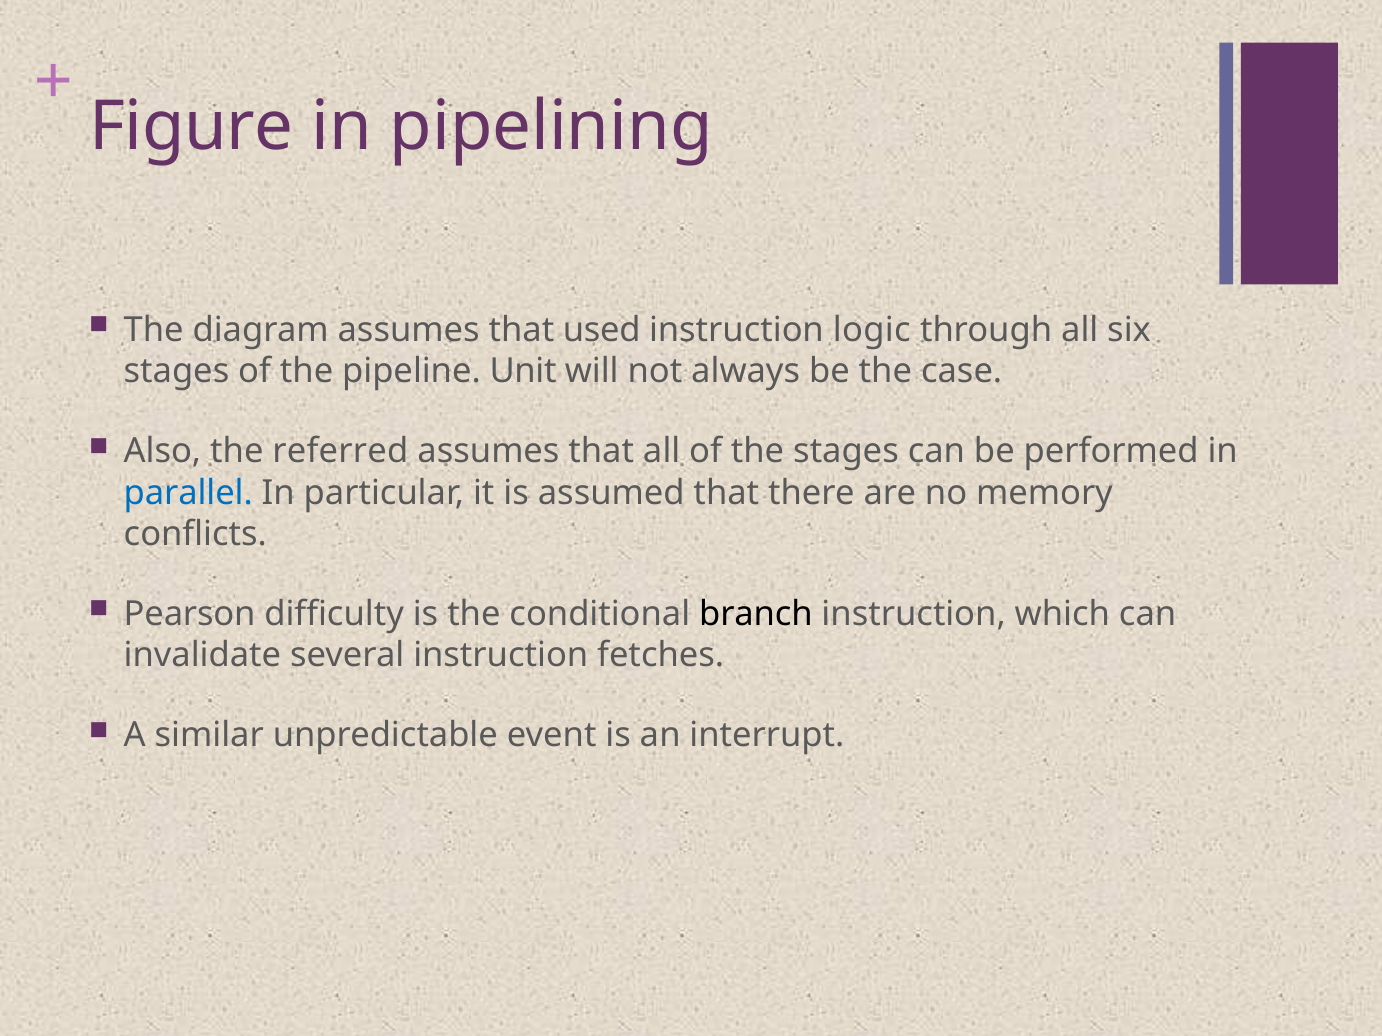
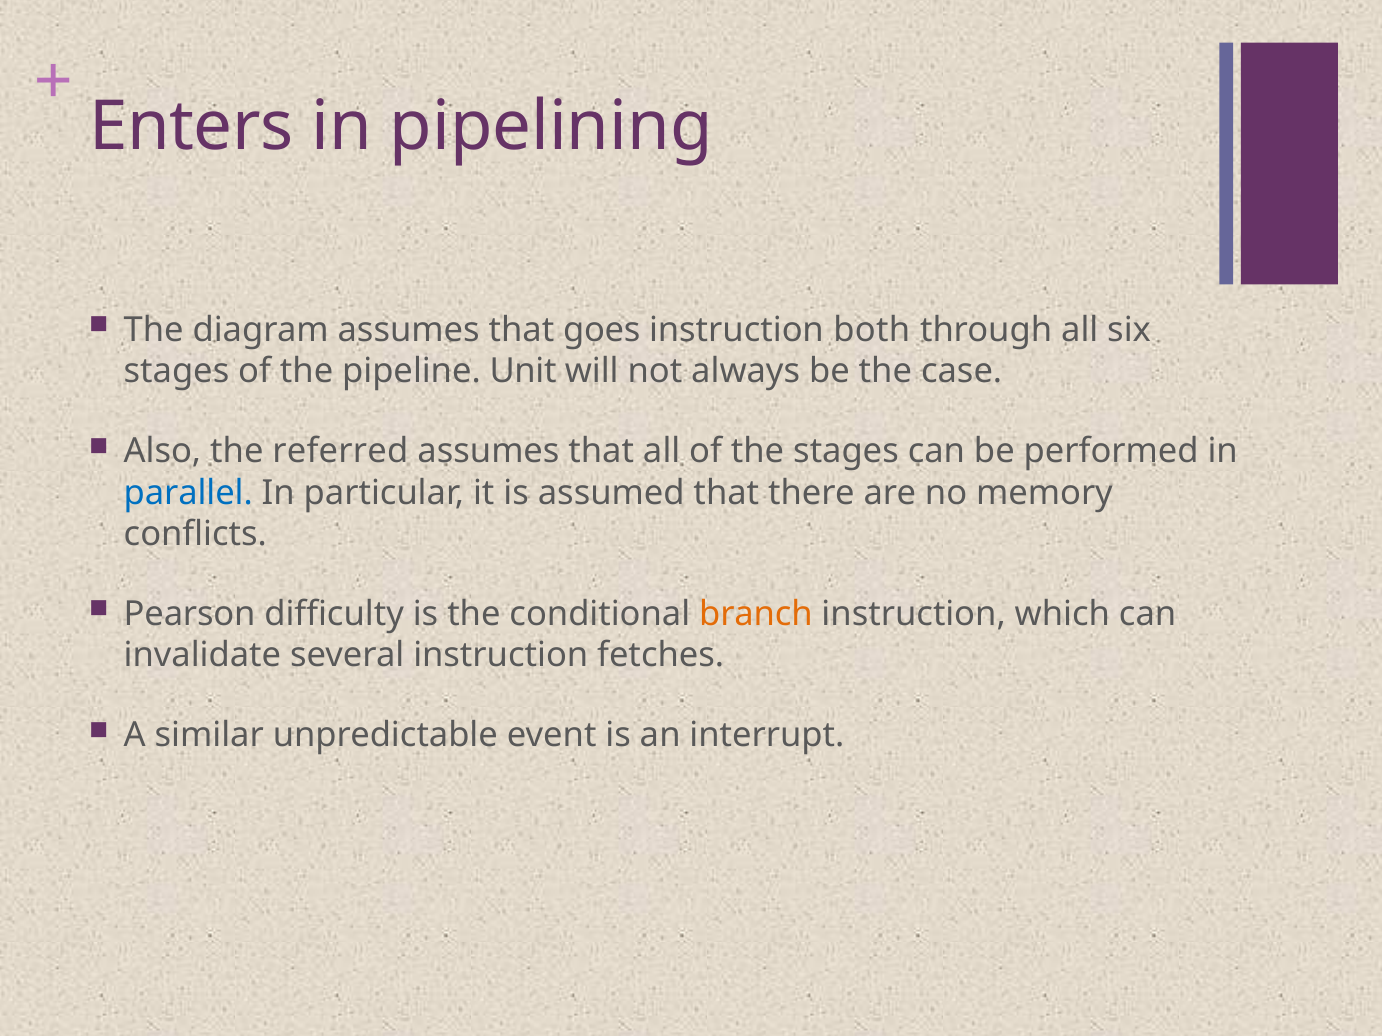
Figure: Figure -> Enters
used: used -> goes
logic: logic -> both
branch colour: black -> orange
